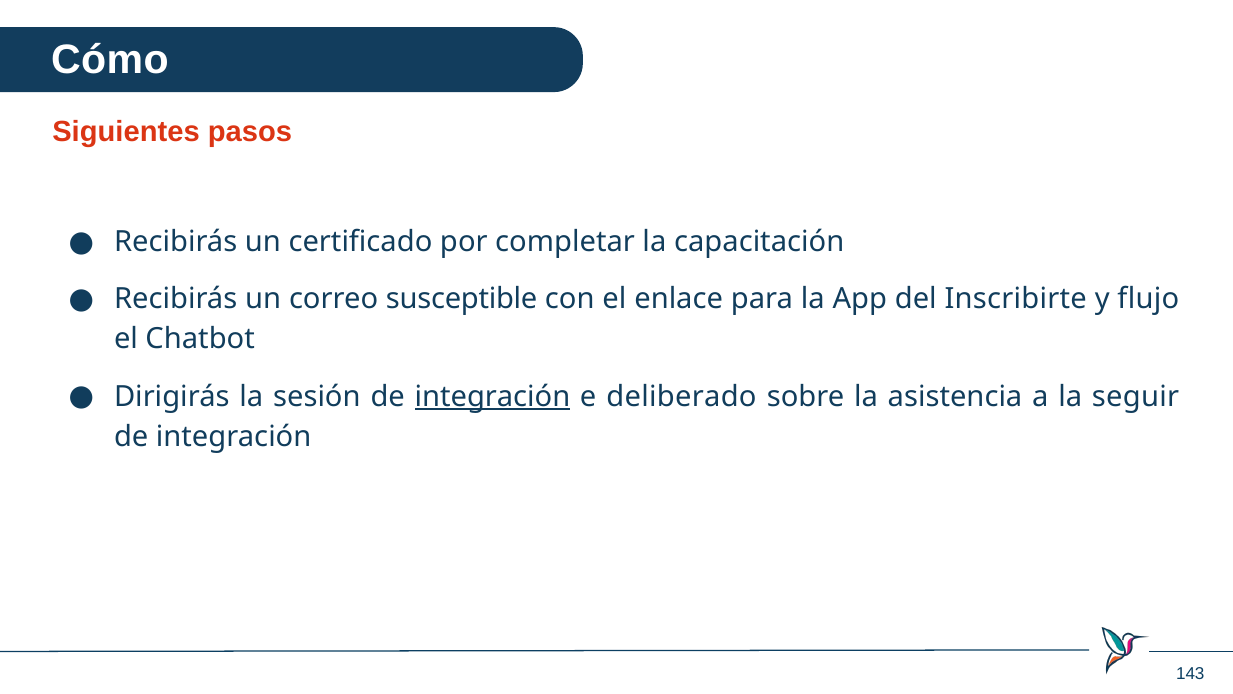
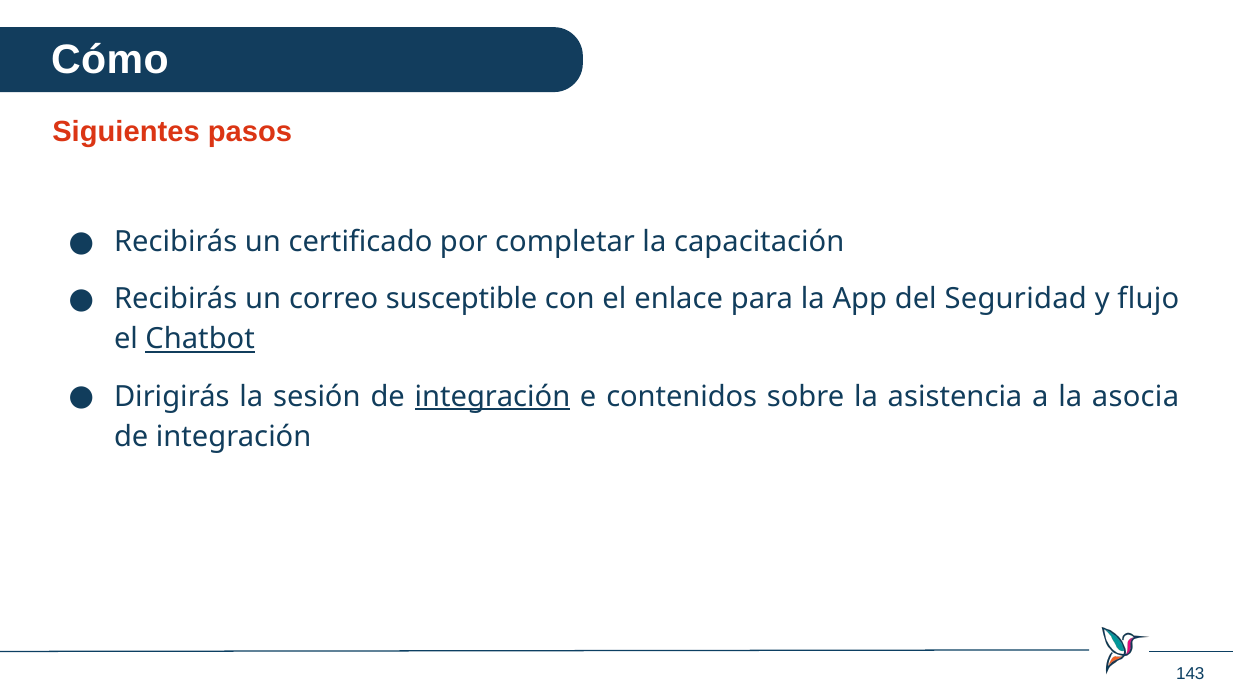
Inscribirte: Inscribirte -> Seguridad
Chatbot underline: none -> present
deliberado: deliberado -> contenidos
seguir: seguir -> asocia
